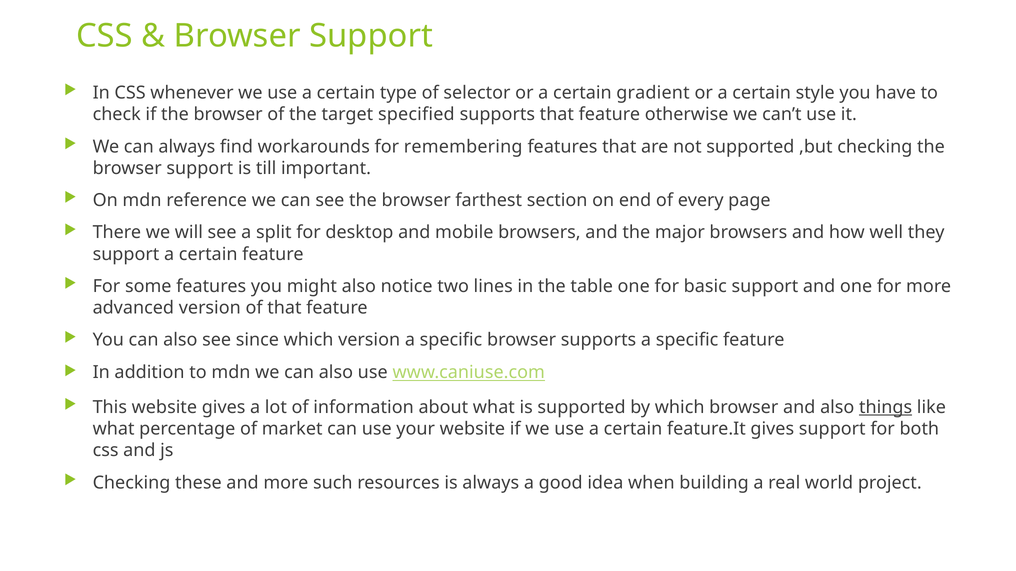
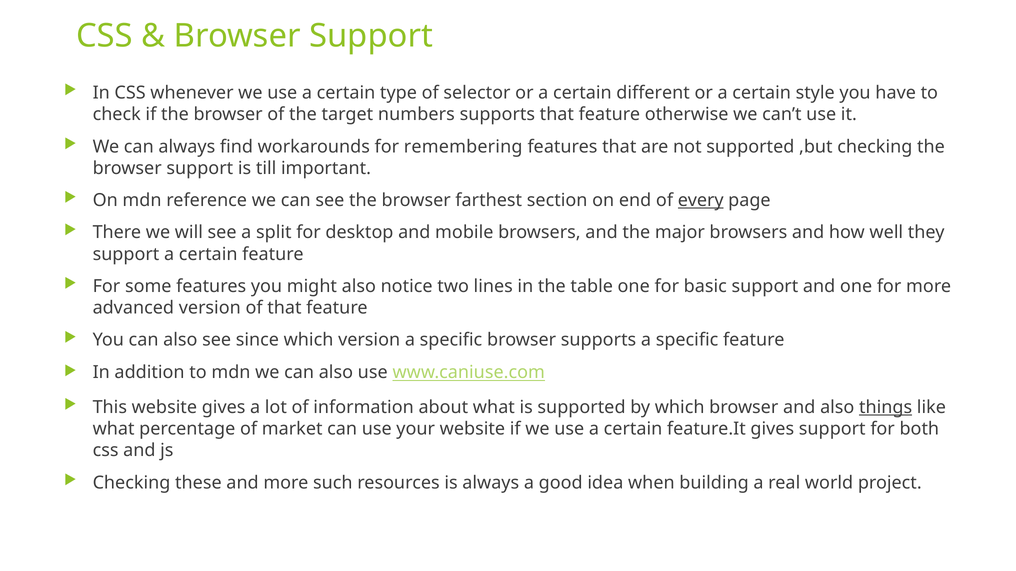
gradient: gradient -> different
specified: specified -> numbers
every underline: none -> present
